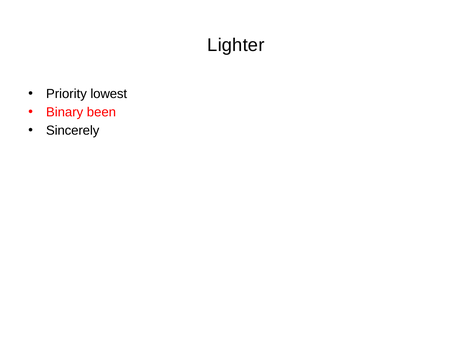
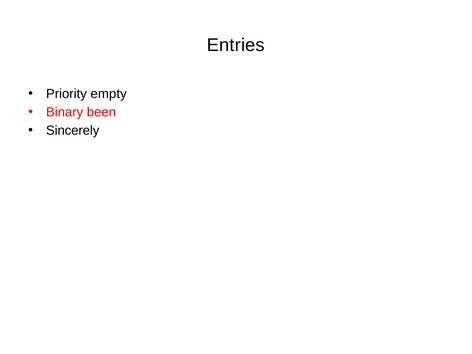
Lighter: Lighter -> Entries
lowest: lowest -> empty
